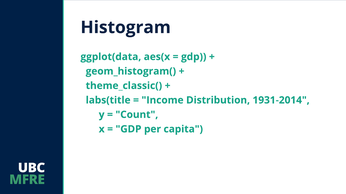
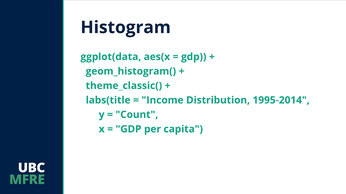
1931-2014: 1931-2014 -> 1995-2014
